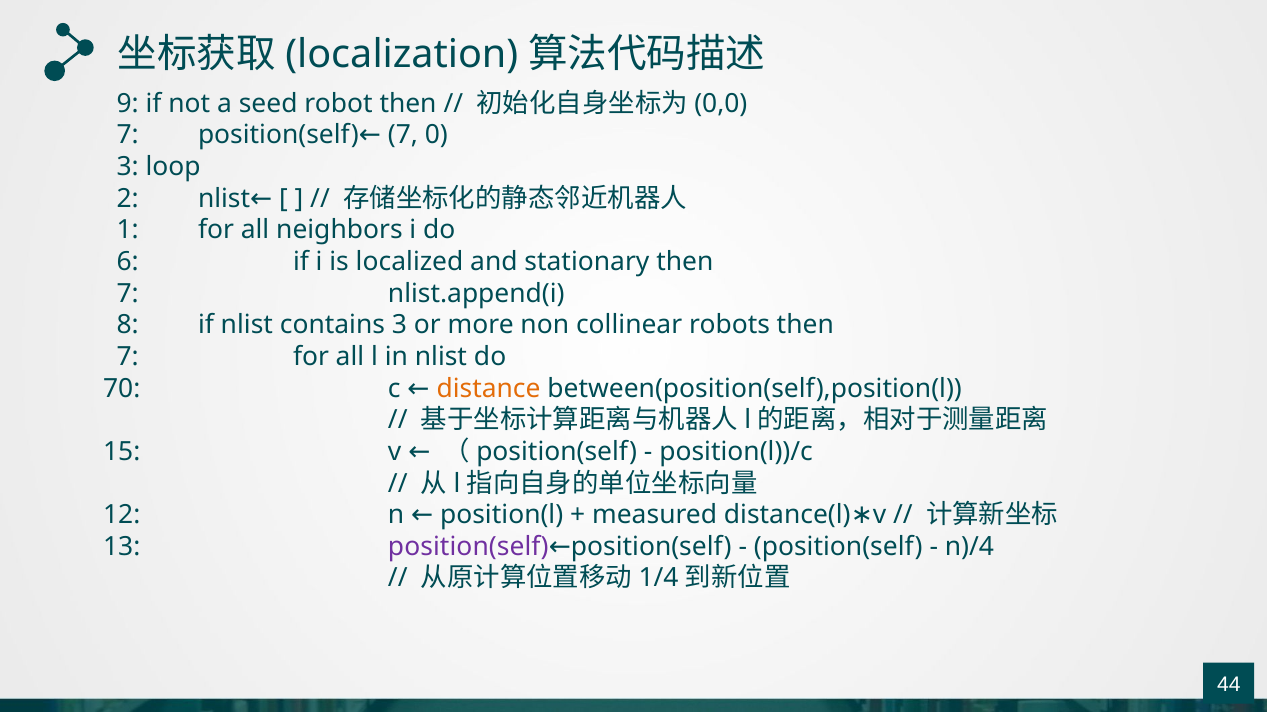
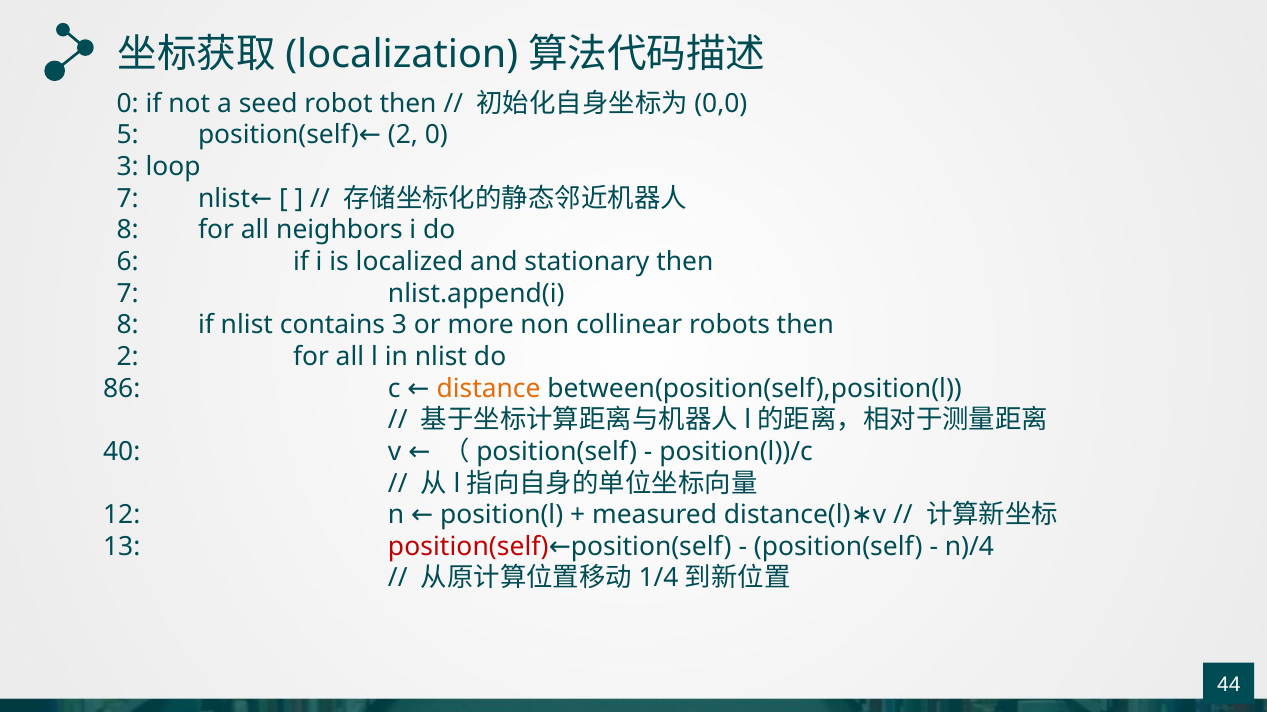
9 at (128, 103): 9 -> 0
7 at (128, 135): 7 -> 5
position(self 7: 7 -> 2
2 at (128, 199): 2 -> 7
1 at (128, 230): 1 -> 8
7 at (128, 357): 7 -> 2
70: 70 -> 86
15: 15 -> 40
position(self at (468, 547) colour: purple -> red
